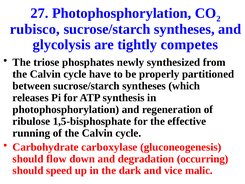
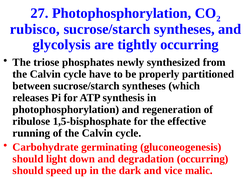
tightly competes: competes -> occurring
carboxylase: carboxylase -> germinating
flow: flow -> light
